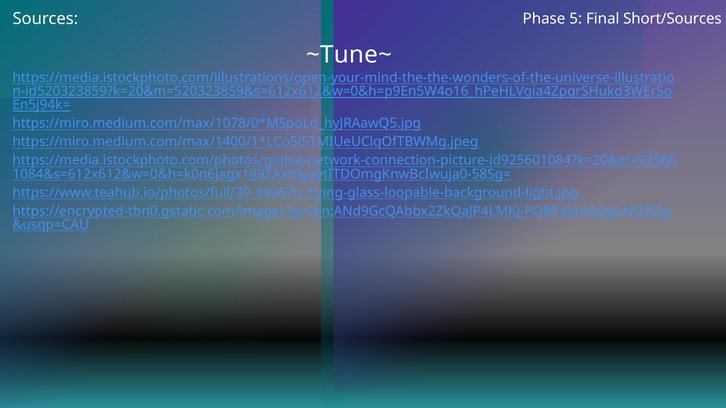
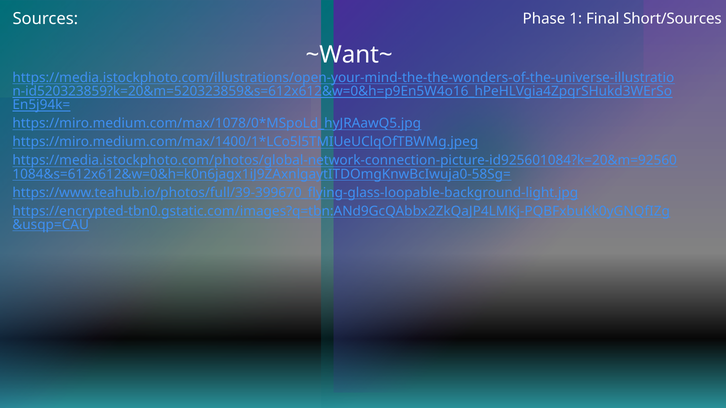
5: 5 -> 1
~Tune~: ~Tune~ -> ~Want~
